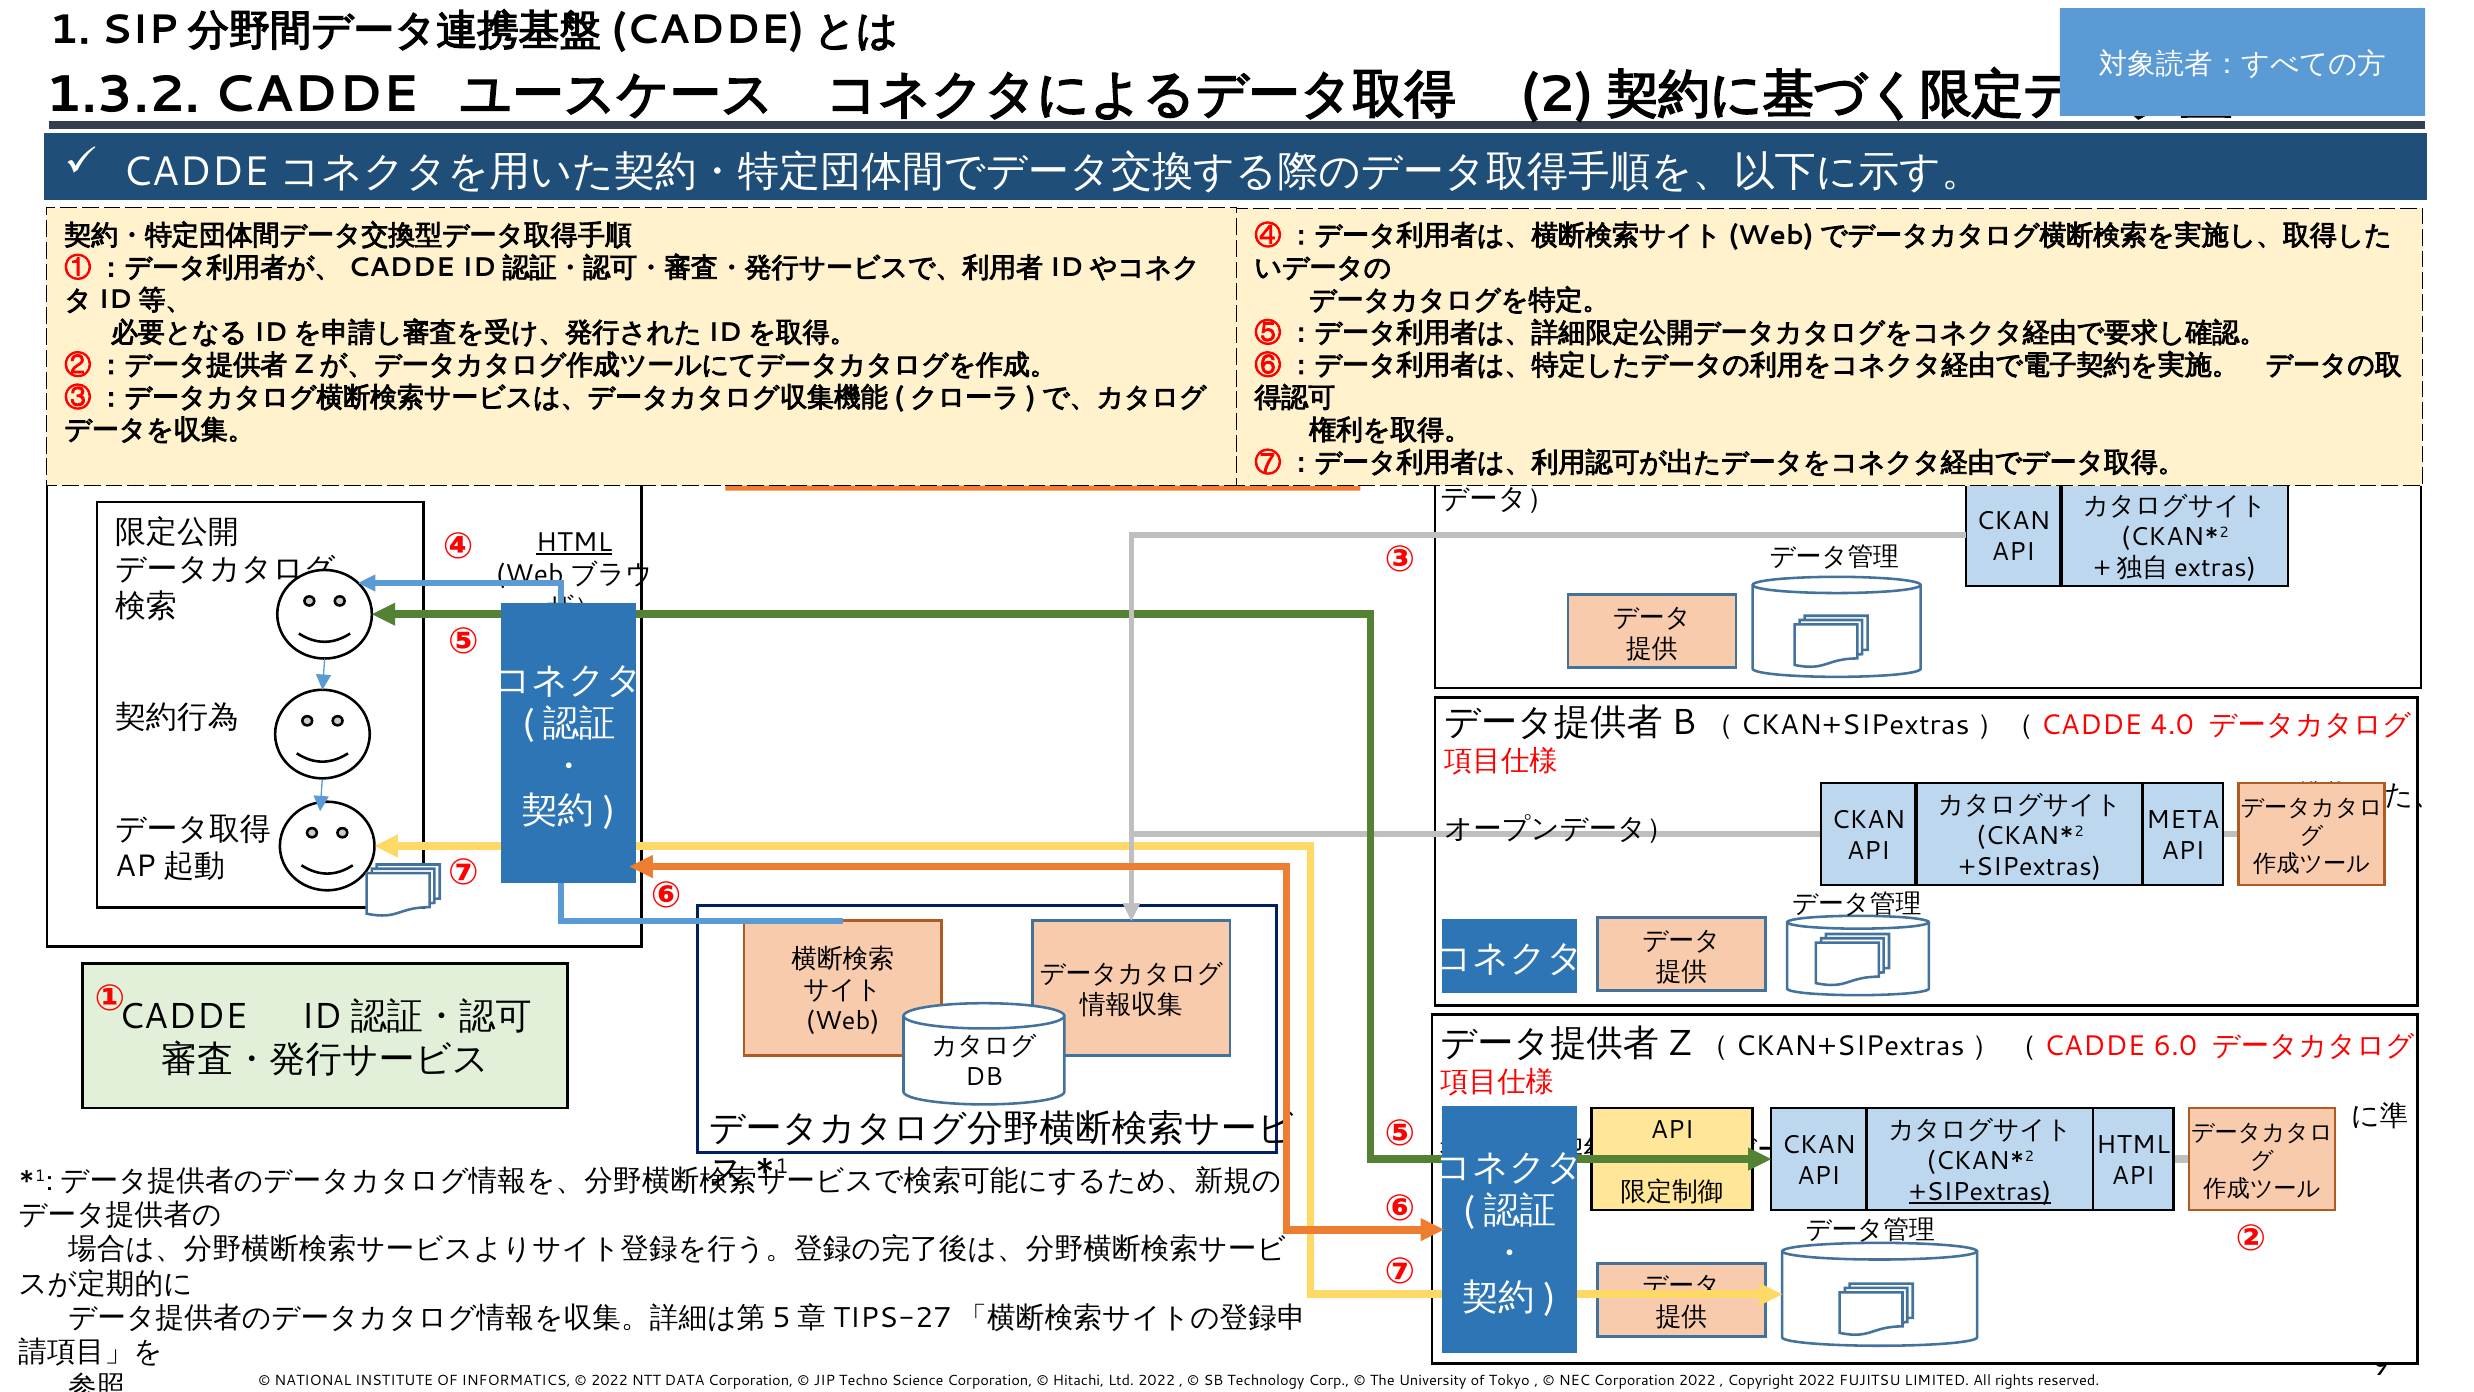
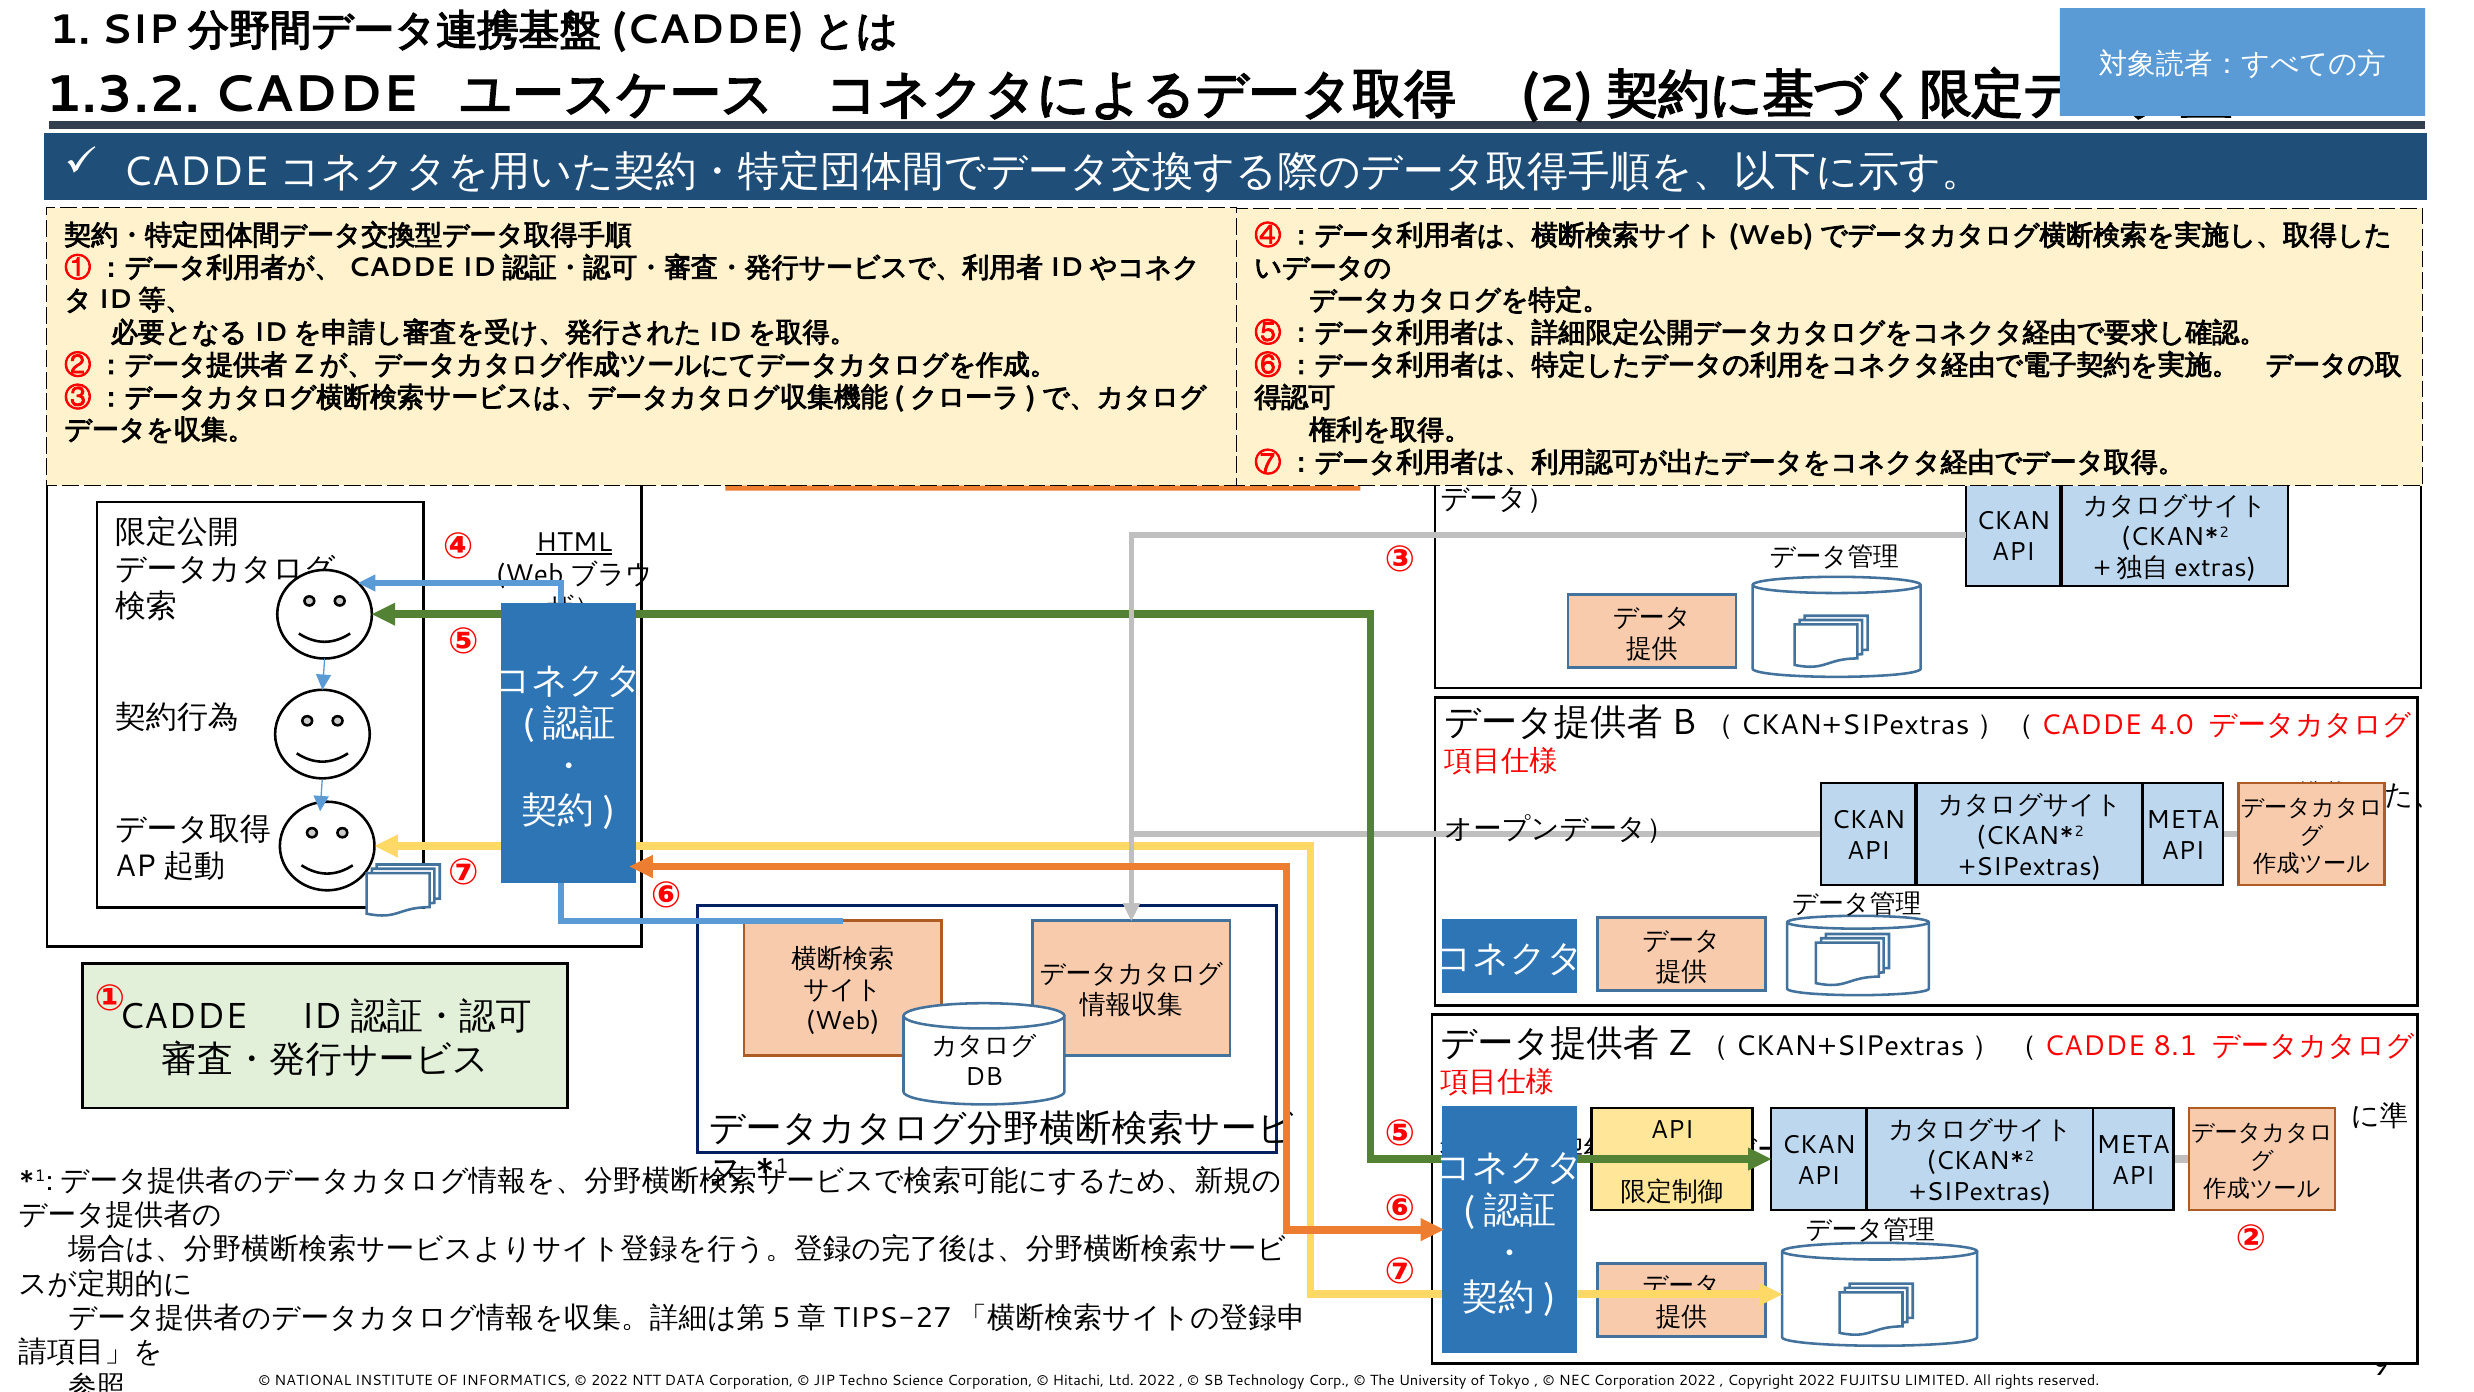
6.0: 6.0 -> 8.1
HTML at (2133, 1145): HTML -> META
+SIPextras at (1980, 1191) underline: present -> none
